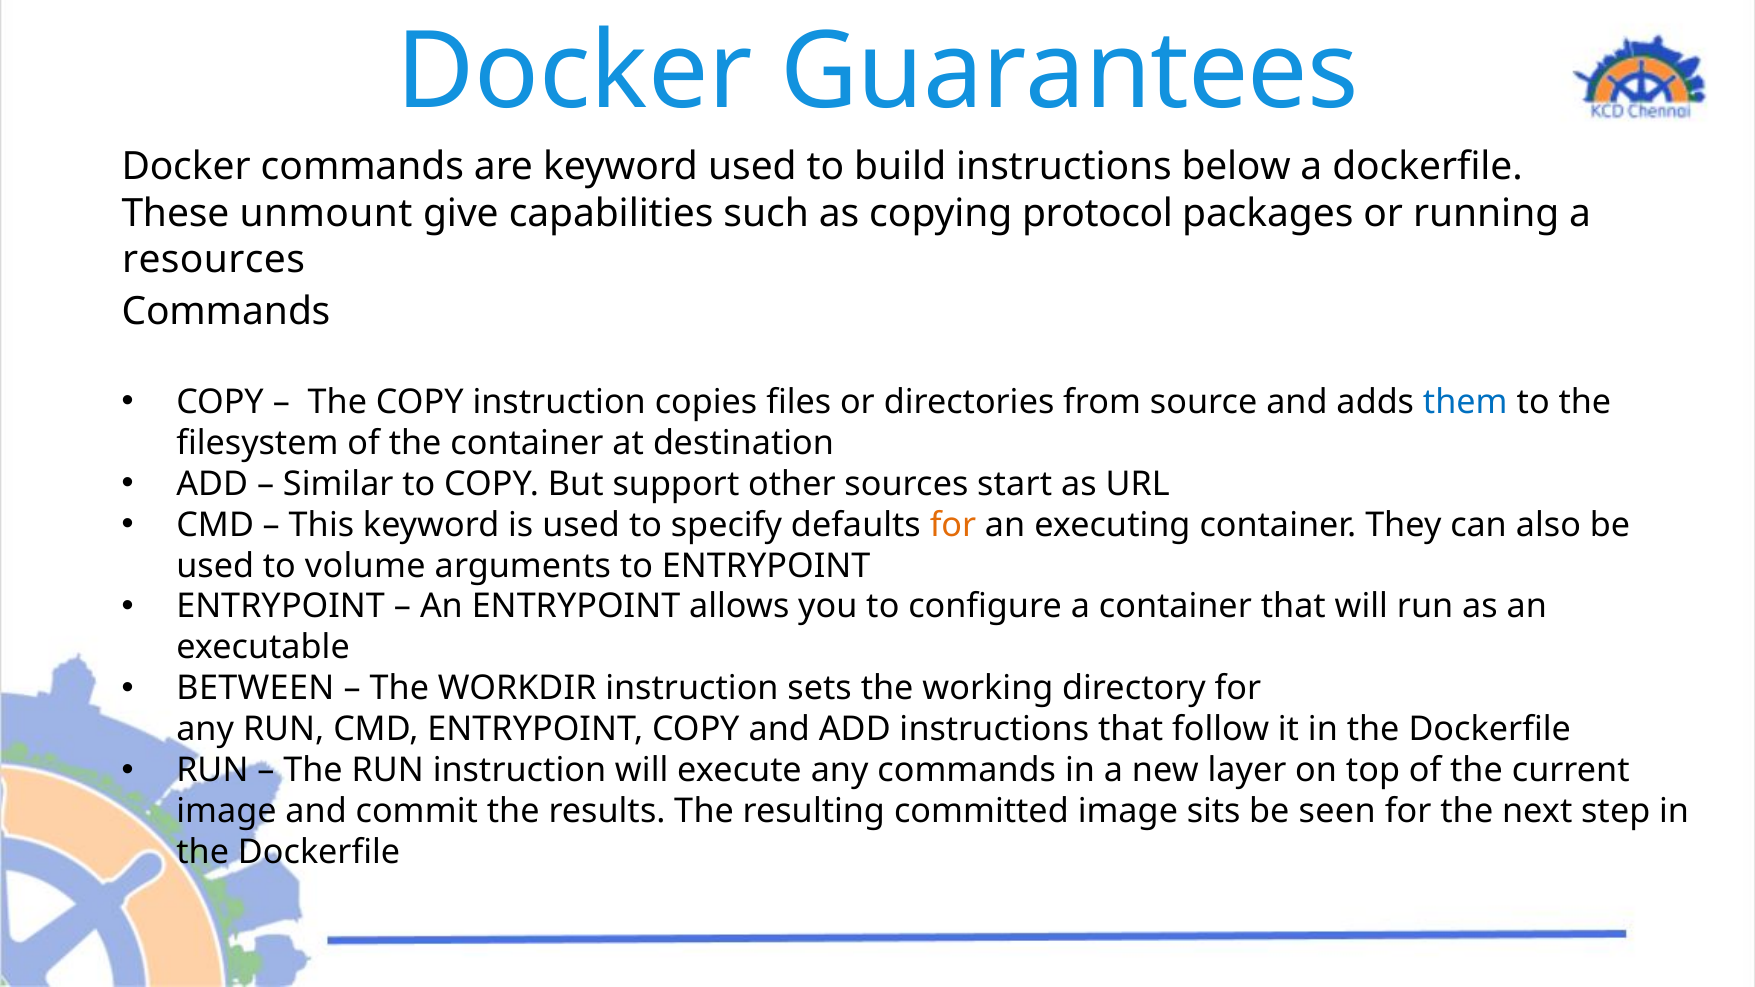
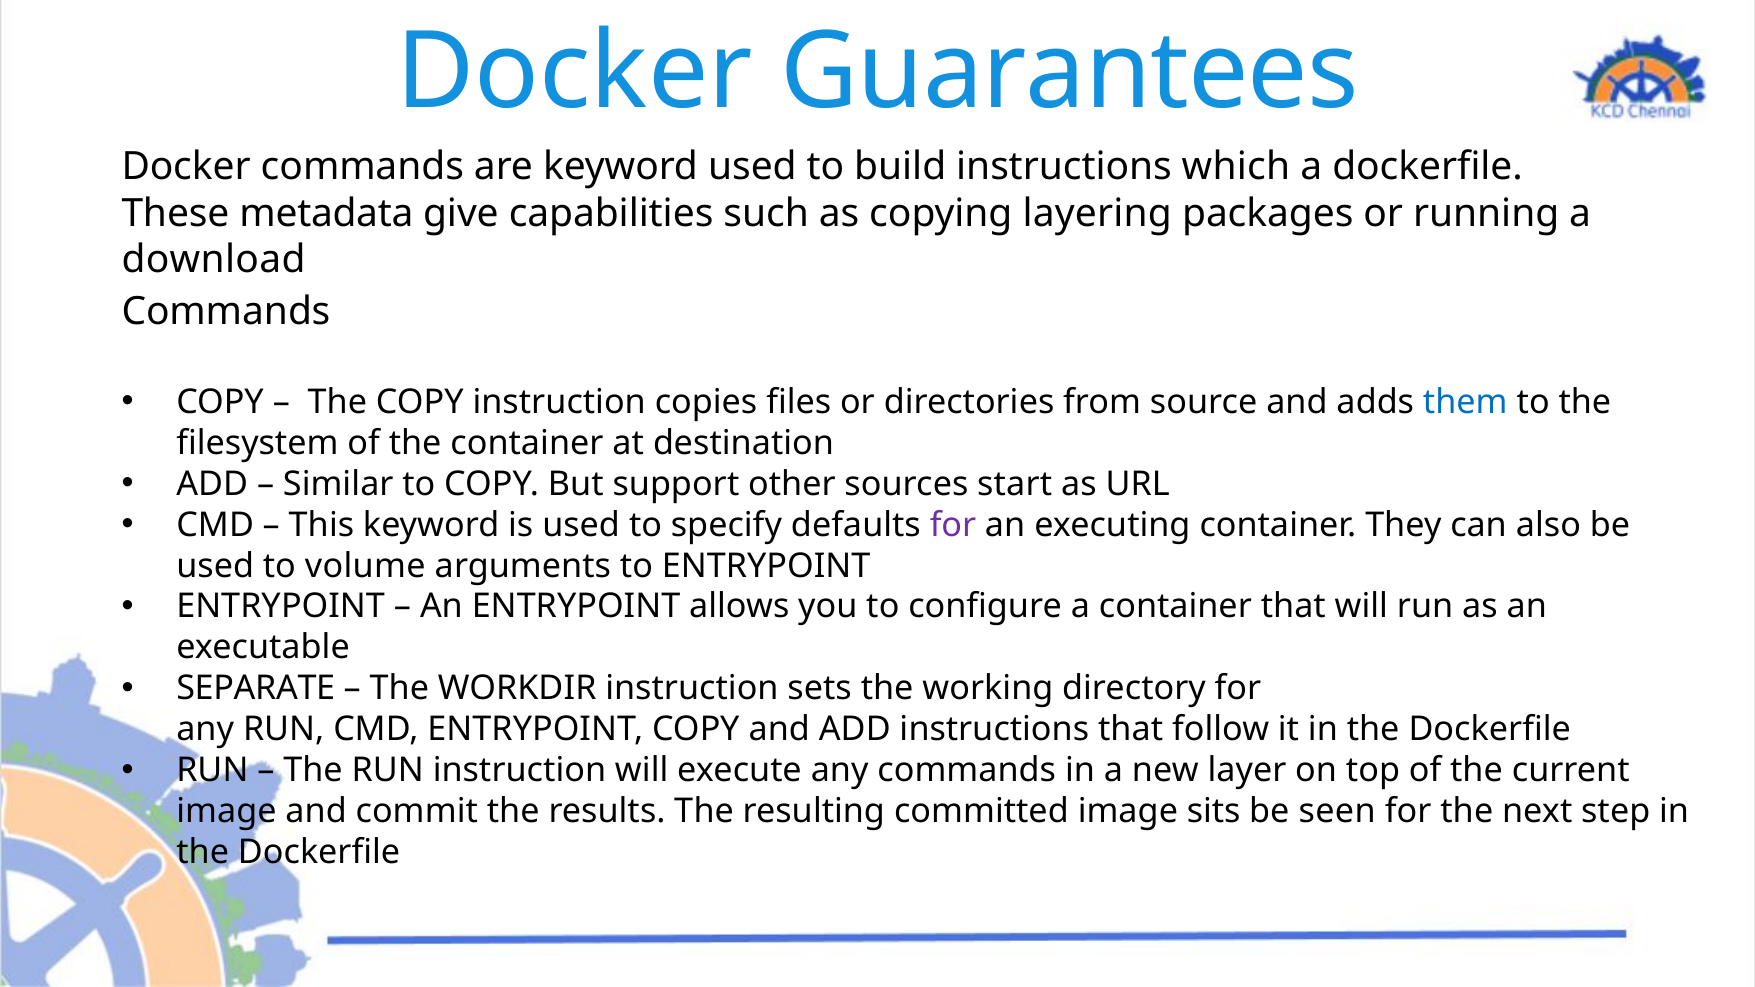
below: below -> which
unmount: unmount -> metadata
protocol: protocol -> layering
resources: resources -> download
for at (953, 525) colour: orange -> purple
BETWEEN: BETWEEN -> SEPARATE
